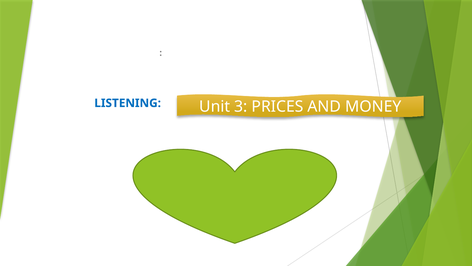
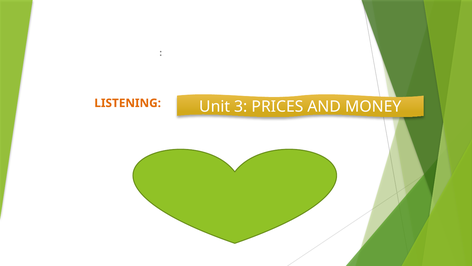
LISTENING colour: blue -> orange
